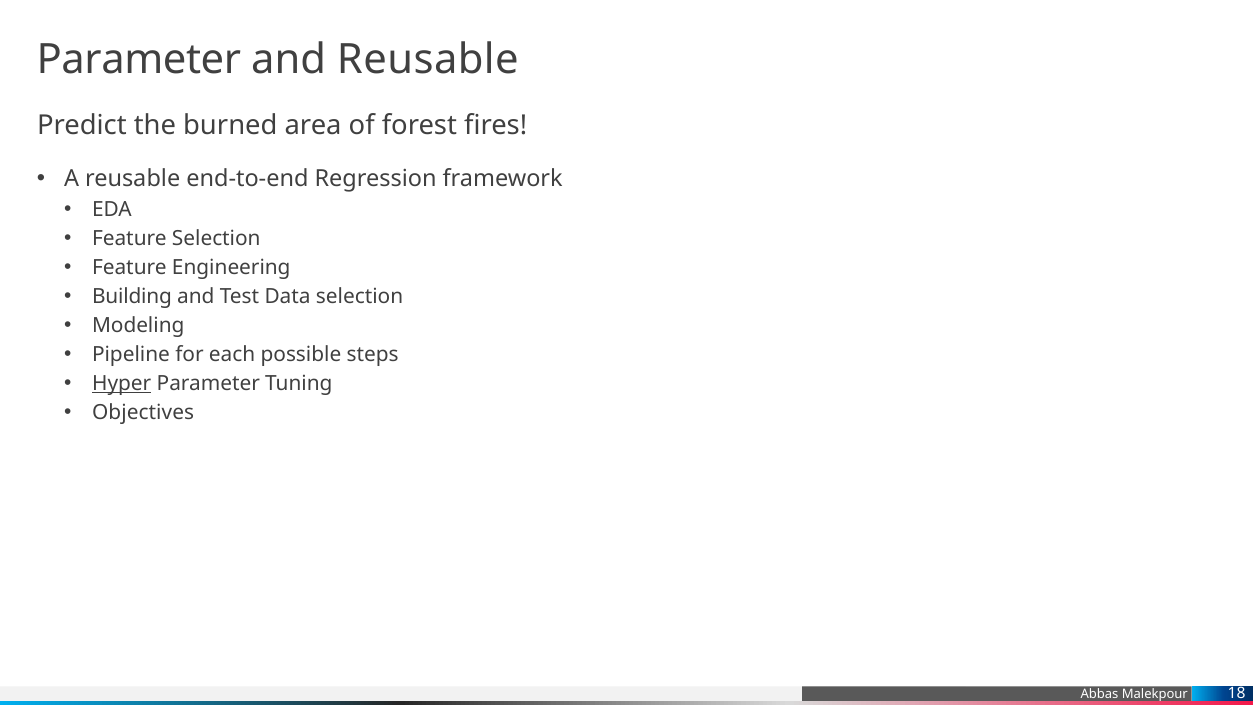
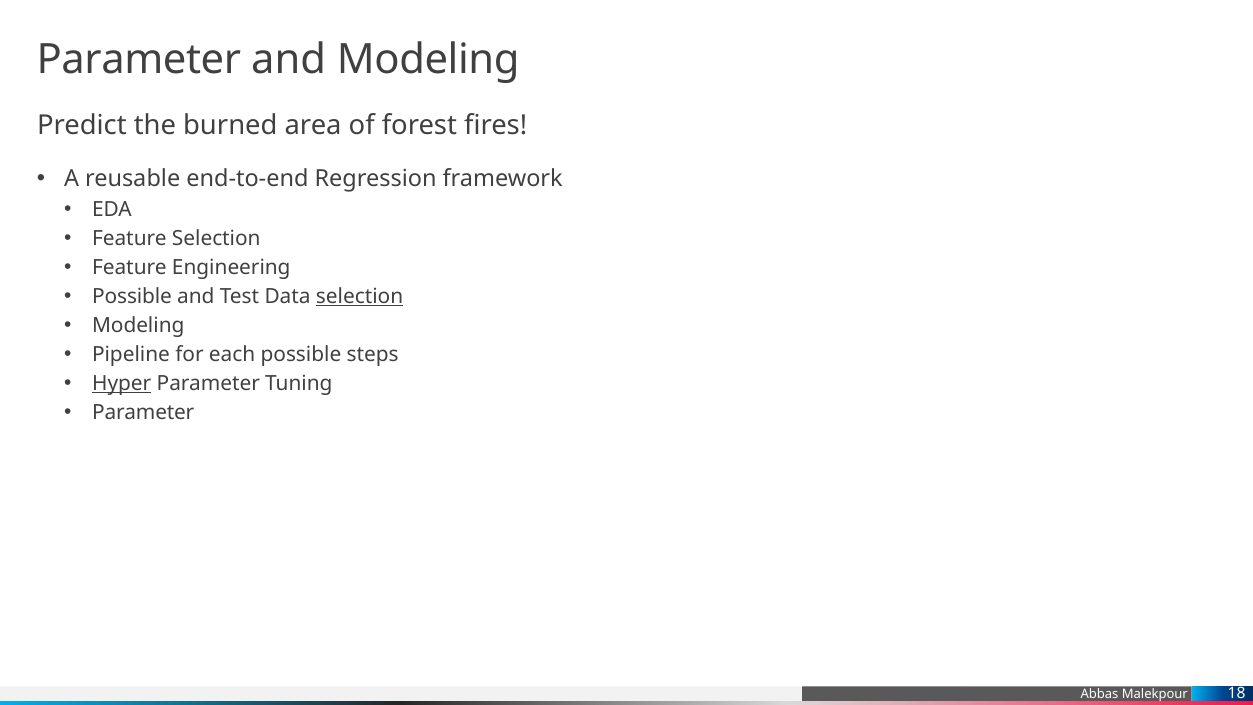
and Reusable: Reusable -> Modeling
Building at (132, 297): Building -> Possible
selection at (360, 297) underline: none -> present
Objectives at (143, 413): Objectives -> Parameter
